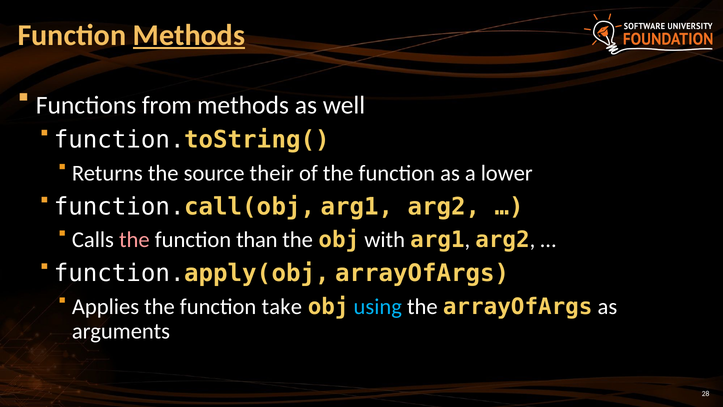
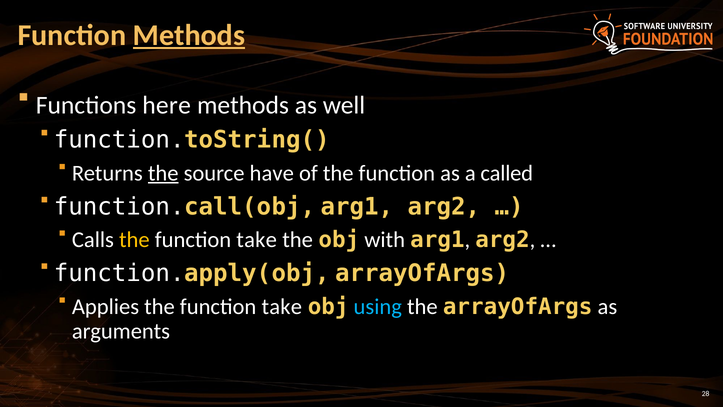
from: from -> here
the at (163, 173) underline: none -> present
their: their -> have
lower: lower -> called
the at (134, 240) colour: pink -> yellow
than at (257, 240): than -> take
